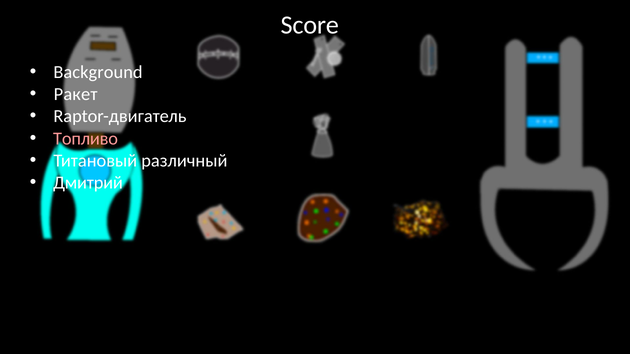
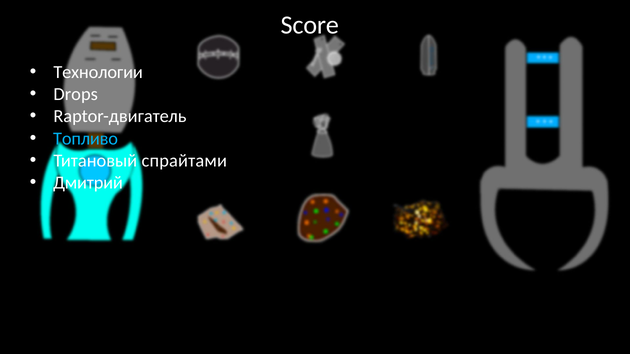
Background: Background -> Технологии
Ракет: Ракет -> Drops
Топливо colour: pink -> light blue
различный: различный -> спрайтами
